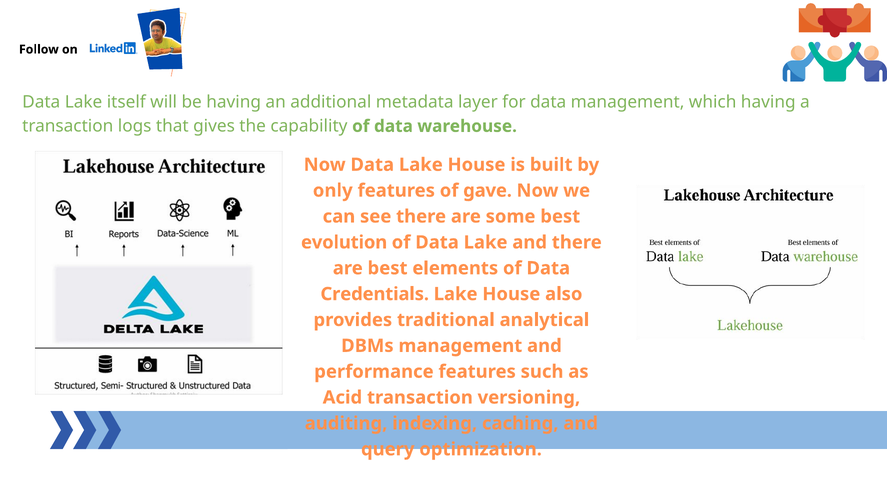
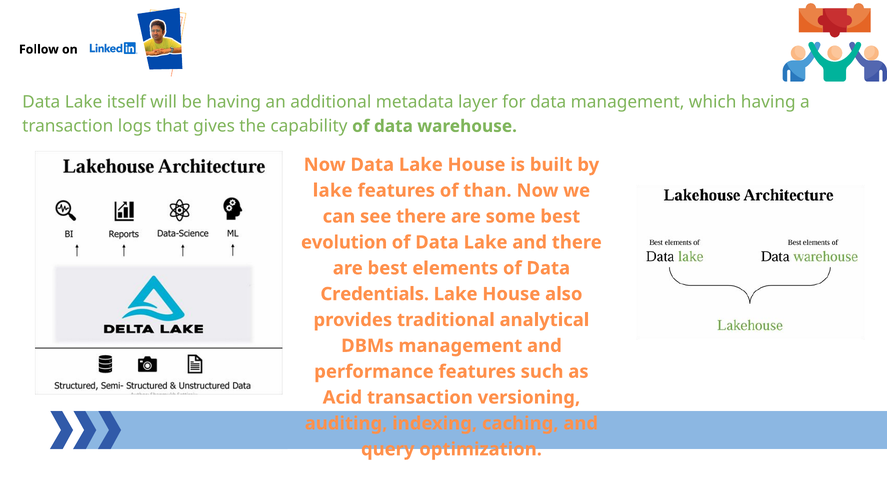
only at (333, 191): only -> lake
gave: gave -> than
